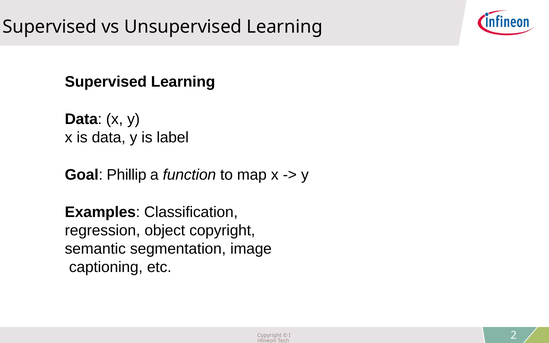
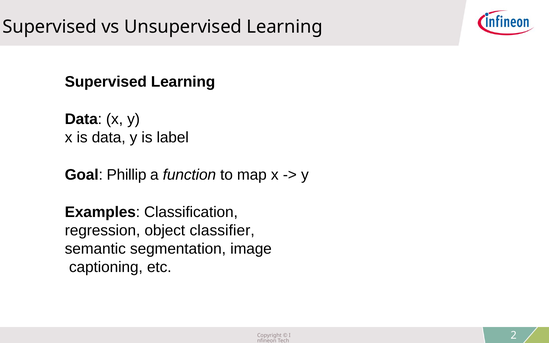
object copyright: copyright -> classifier
